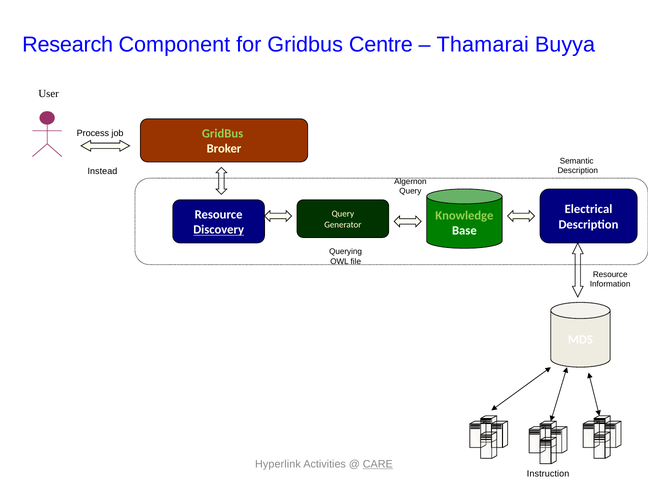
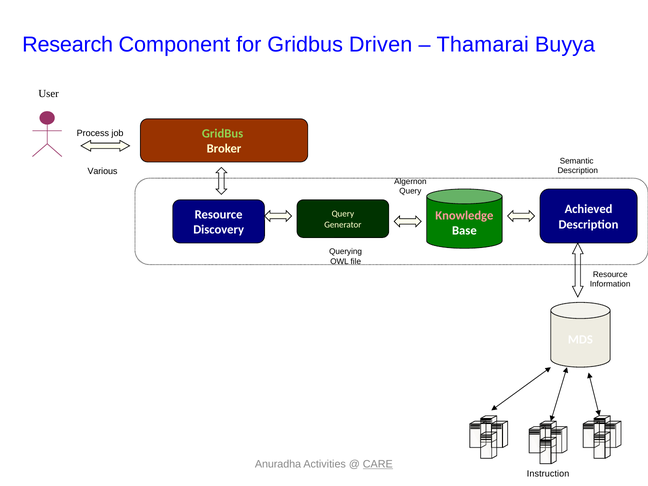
Centre: Centre -> Driven
Instead: Instead -> Various
Electrical: Electrical -> Achieved
Knowledge colour: light green -> pink
Discovery underline: present -> none
Hyperlink: Hyperlink -> Anuradha
